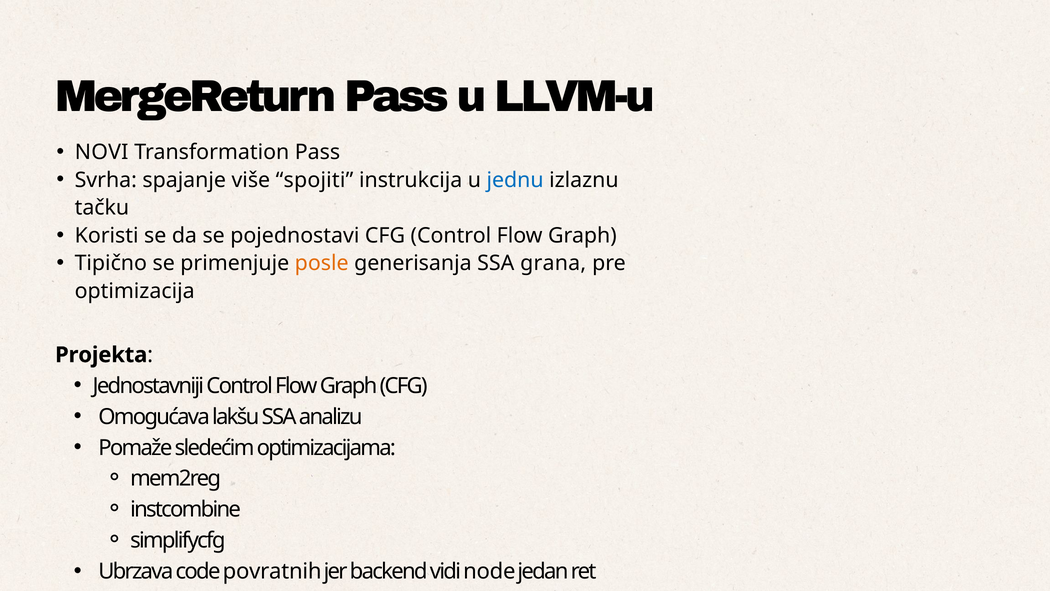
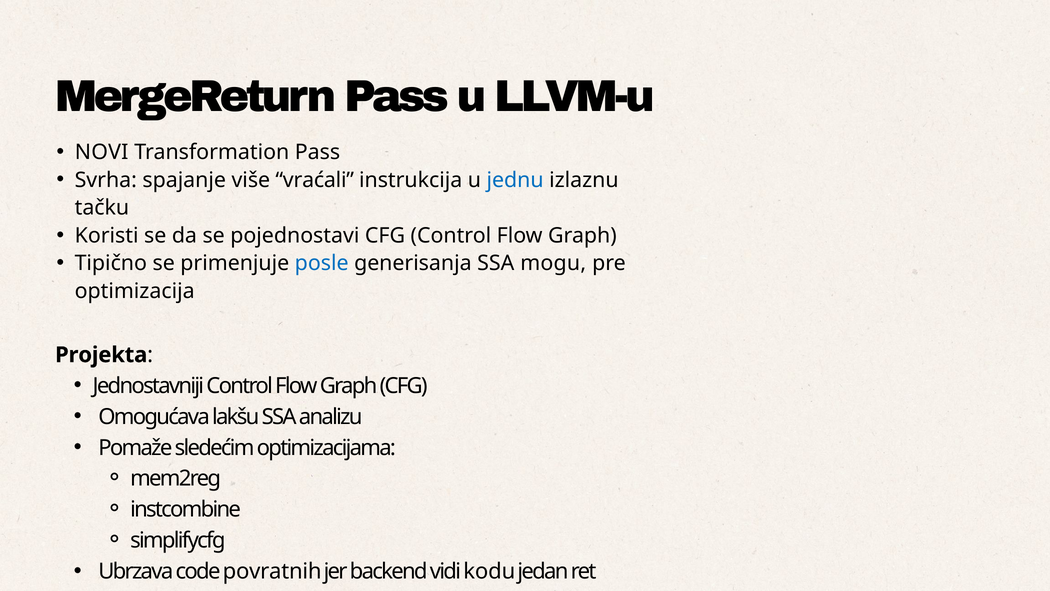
spojiti: spojiti -> vraćali
posle colour: orange -> blue
grana: grana -> mogu
node: node -> kodu
